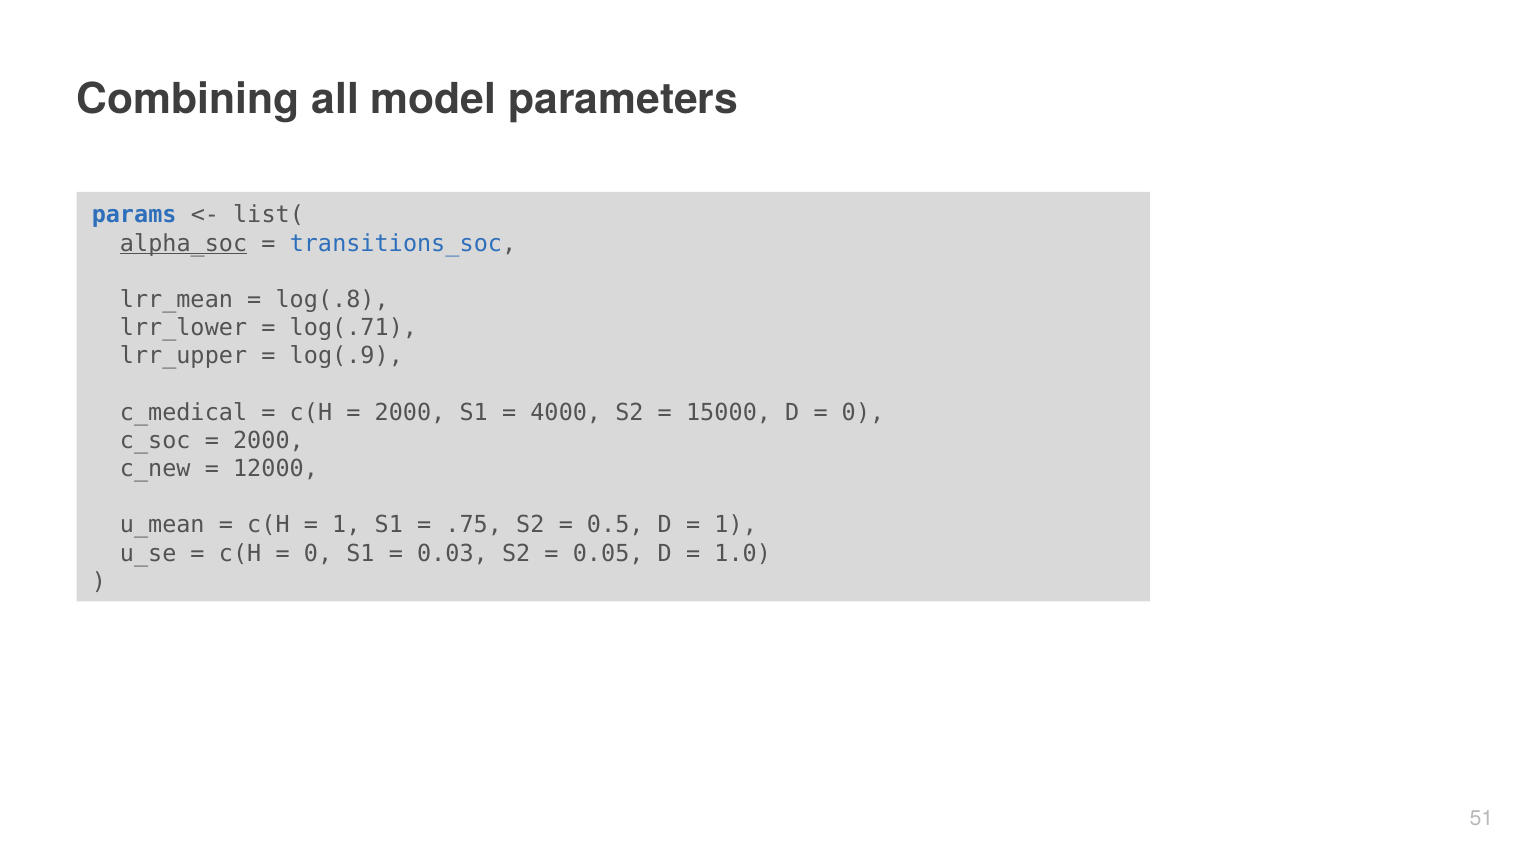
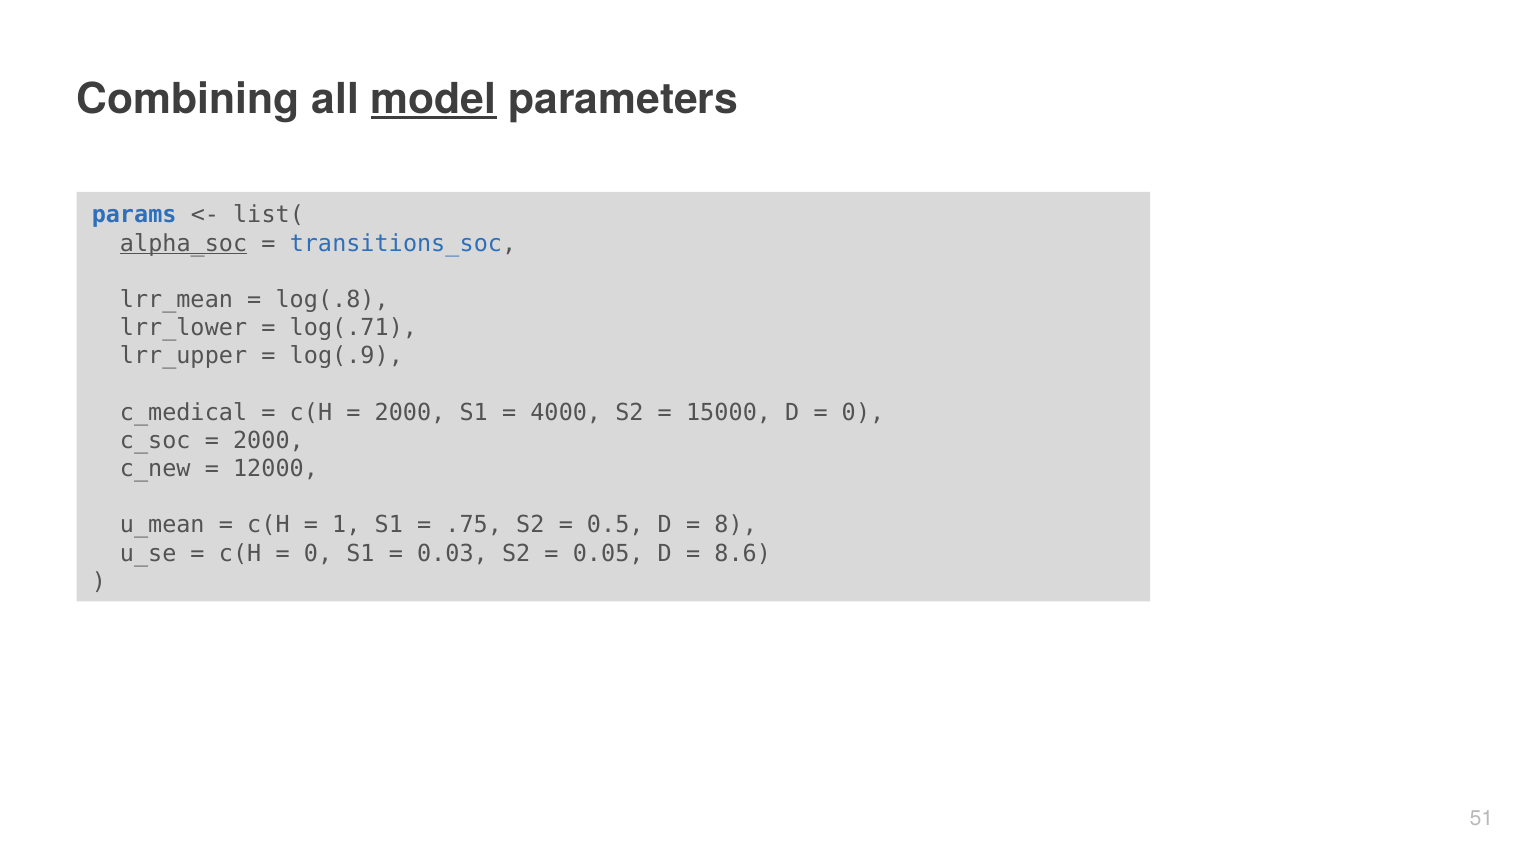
model underline: none -> present
1 at (736, 525): 1 -> 8
1.0: 1.0 -> 8.6
